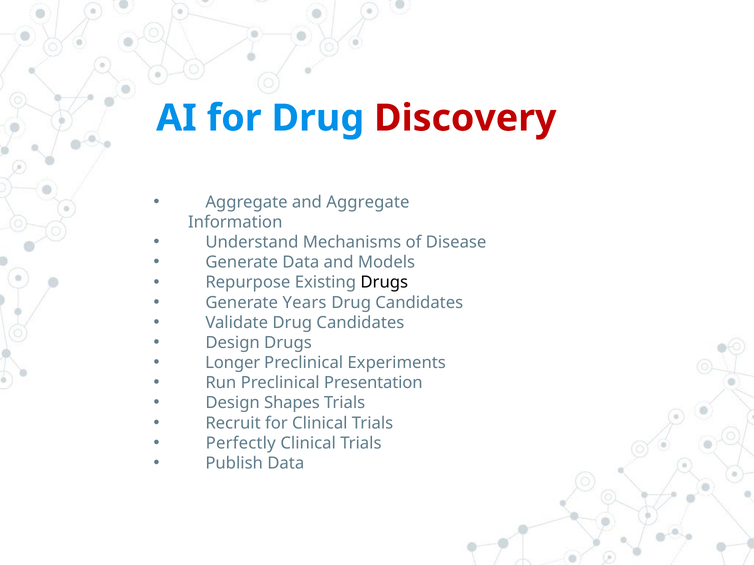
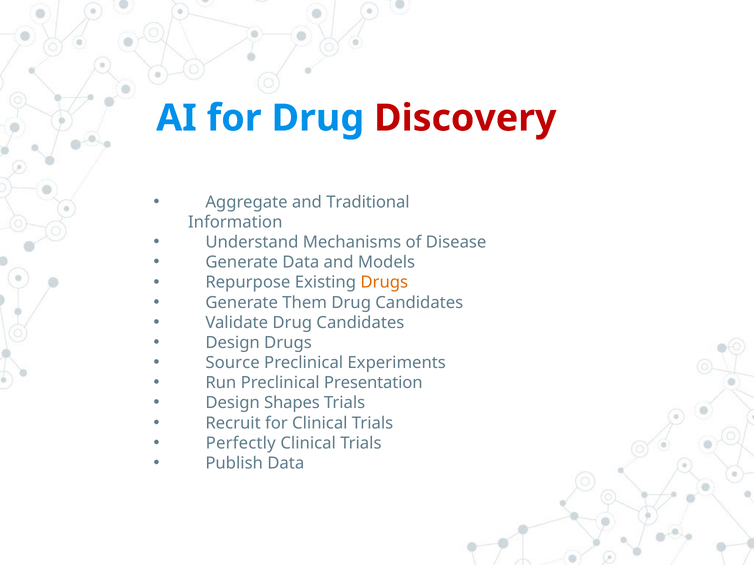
and Aggregate: Aggregate -> Traditional
Drugs at (384, 283) colour: black -> orange
Years: Years -> Them
Longer: Longer -> Source
